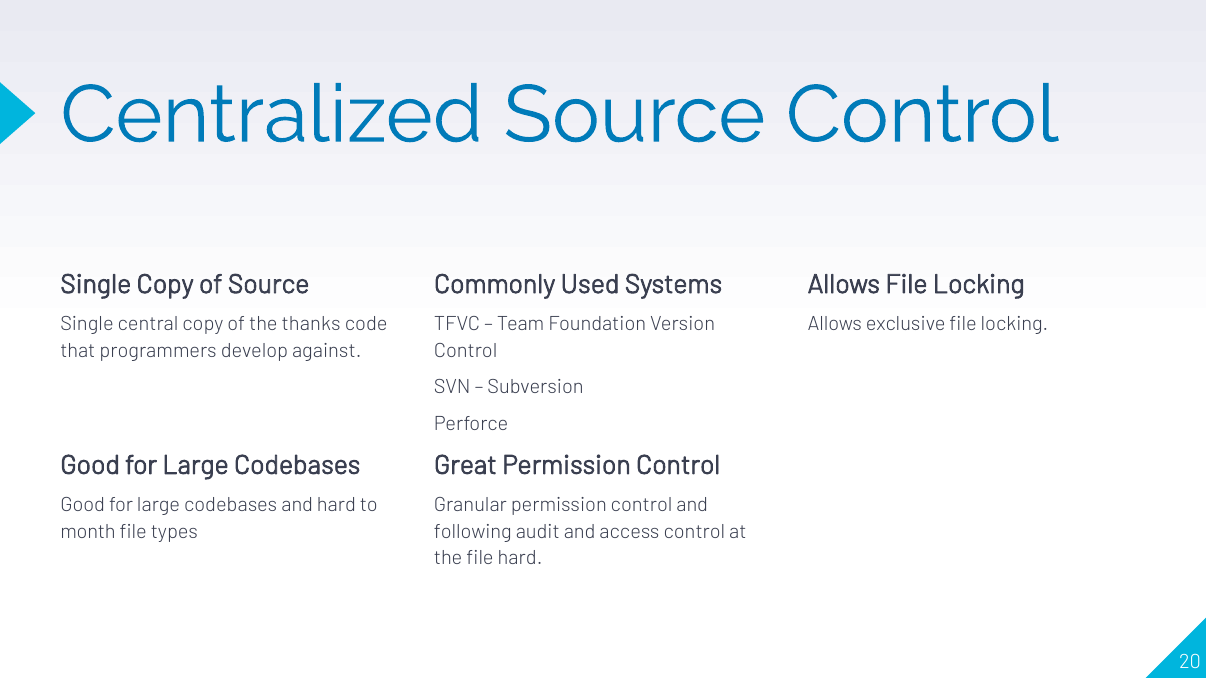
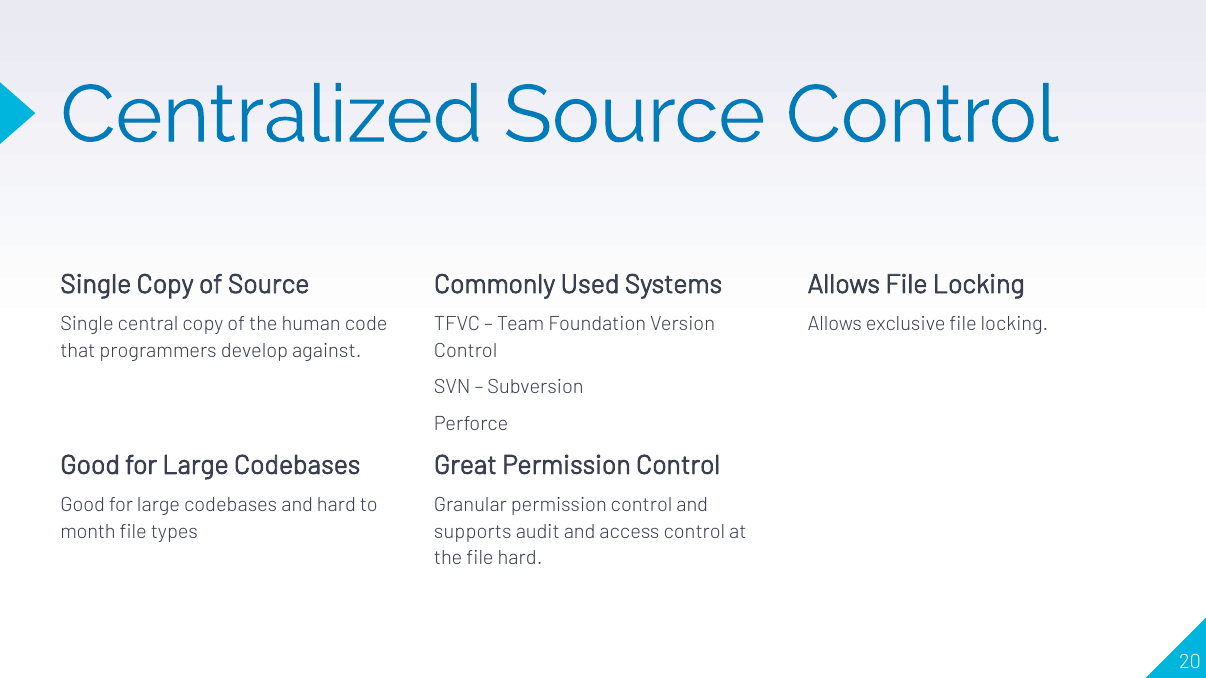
thanks: thanks -> human
following: following -> supports
